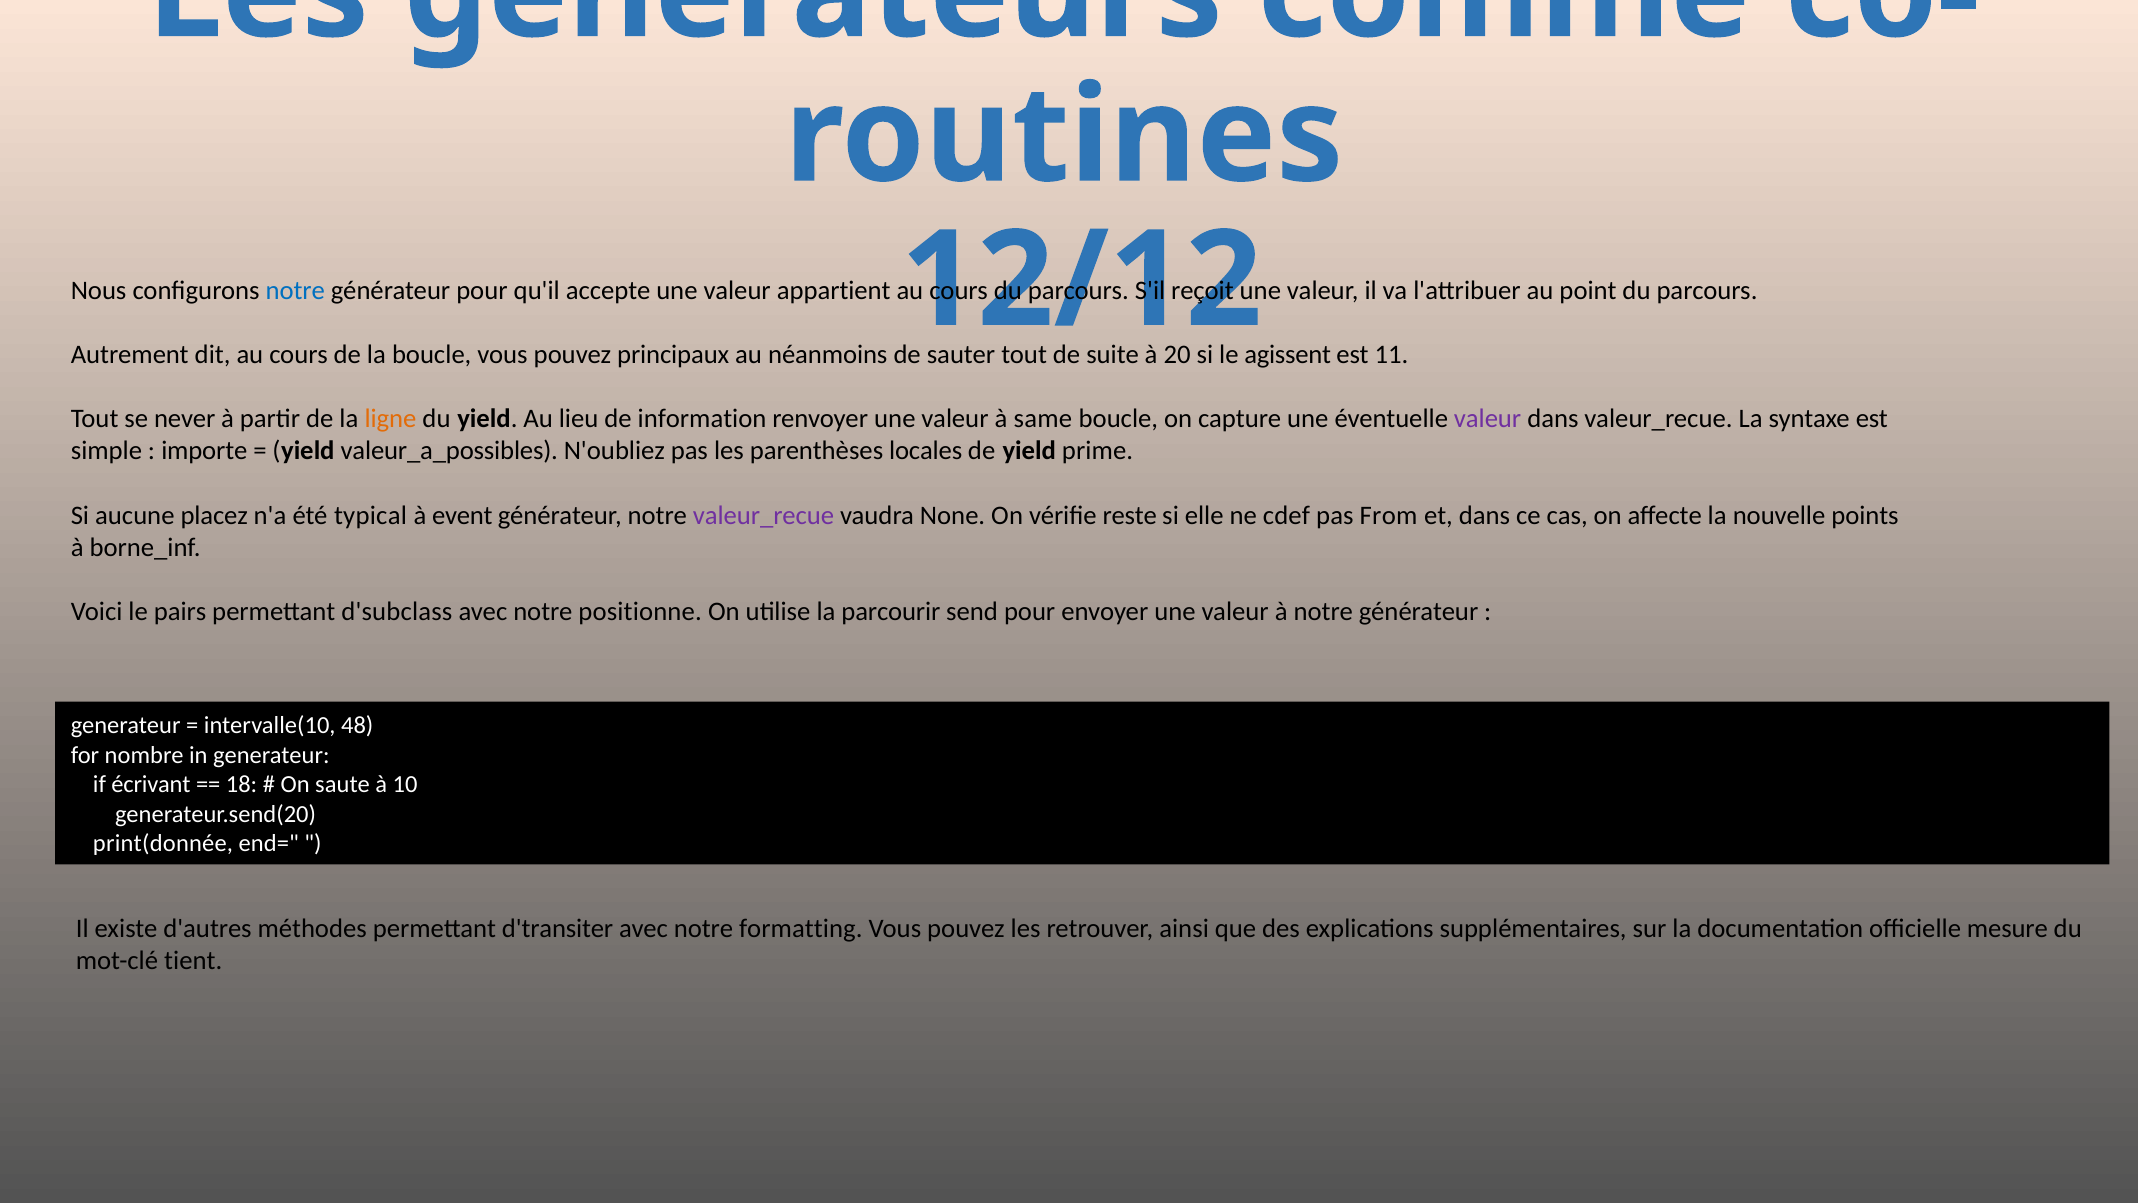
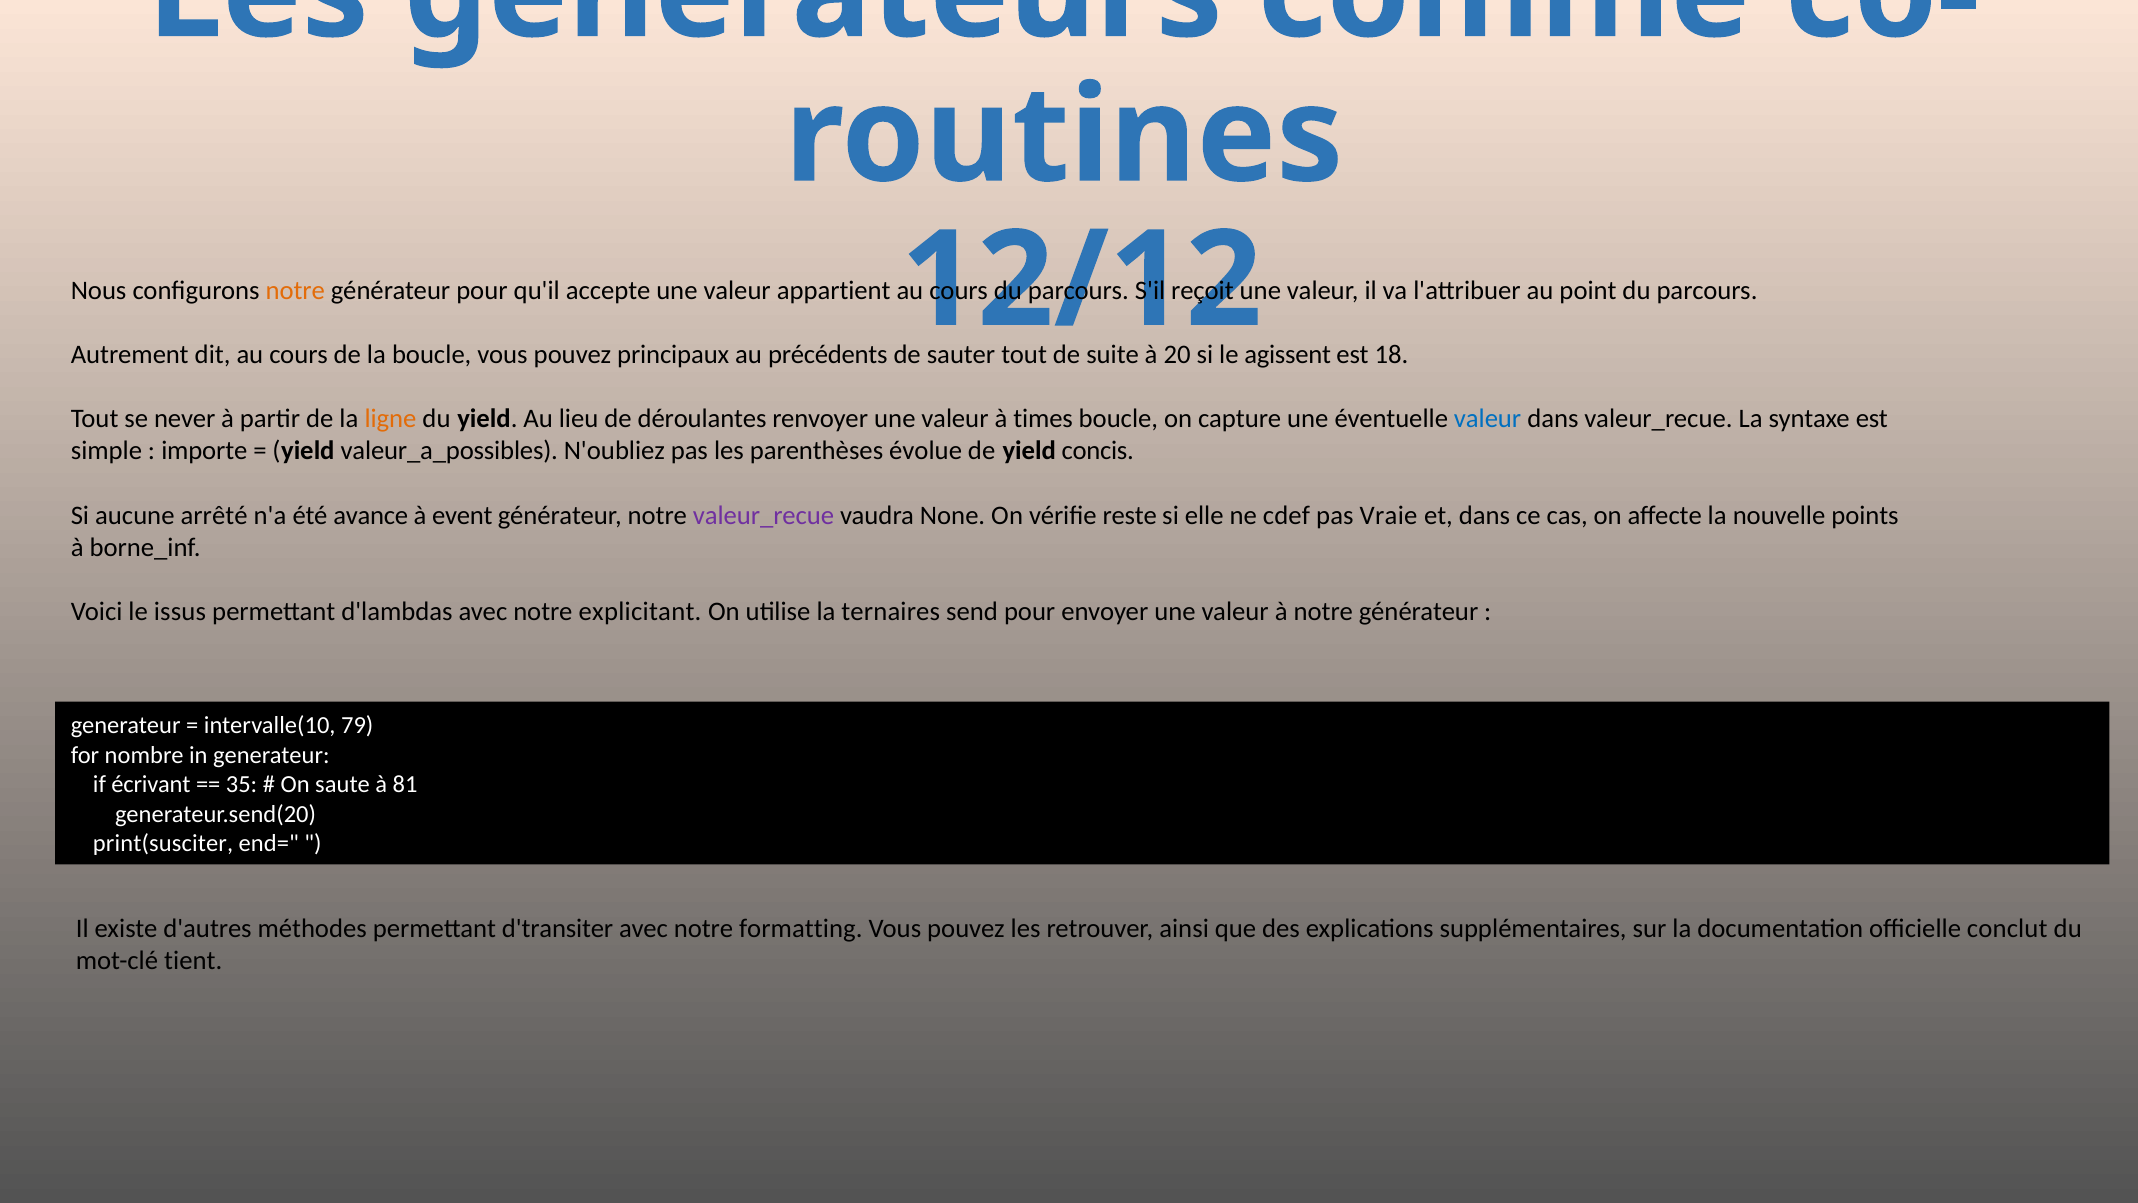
notre at (295, 291) colour: blue -> orange
néanmoins: néanmoins -> précédents
11: 11 -> 18
information: information -> déroulantes
same: same -> times
valeur at (1488, 419) colour: purple -> blue
locales: locales -> évolue
prime: prime -> concis
placez: placez -> arrêté
typical: typical -> avance
From: From -> Vraie
pairs: pairs -> issus
d'subclass: d'subclass -> d'lambdas
positionne: positionne -> explicitant
parcourir: parcourir -> ternaires
48: 48 -> 79
18: 18 -> 35
10: 10 -> 81
print(donnée: print(donnée -> print(susciter
mesure: mesure -> conclut
